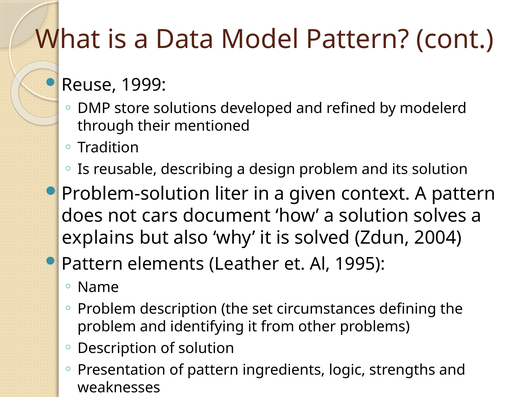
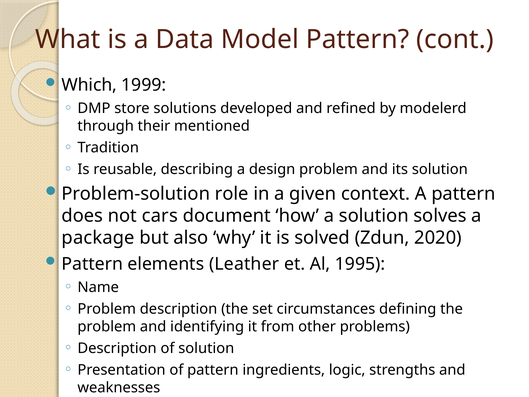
Reuse: Reuse -> Which
liter: liter -> role
explains: explains -> package
2004: 2004 -> 2020
